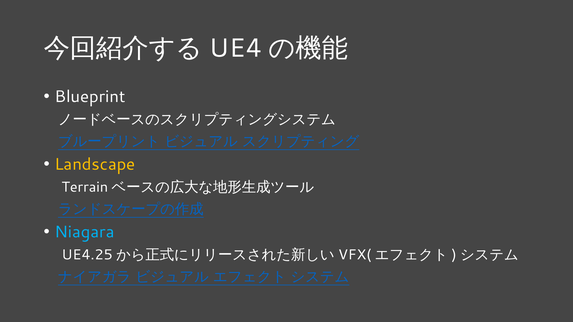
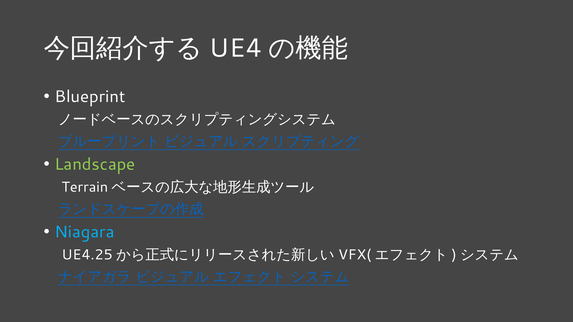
Landscape colour: yellow -> light green
